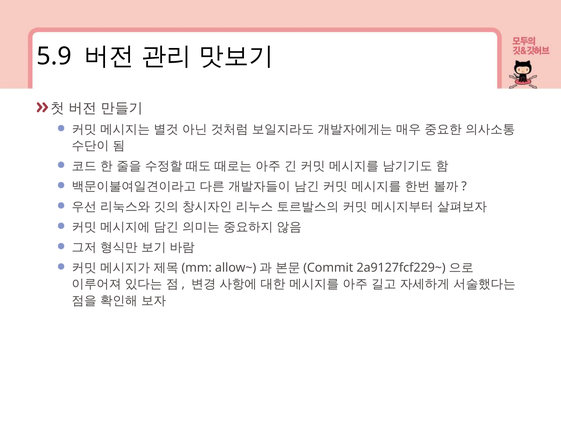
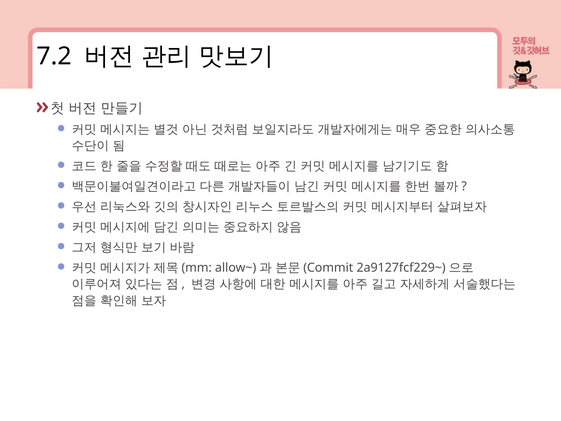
5.9: 5.9 -> 7.2
